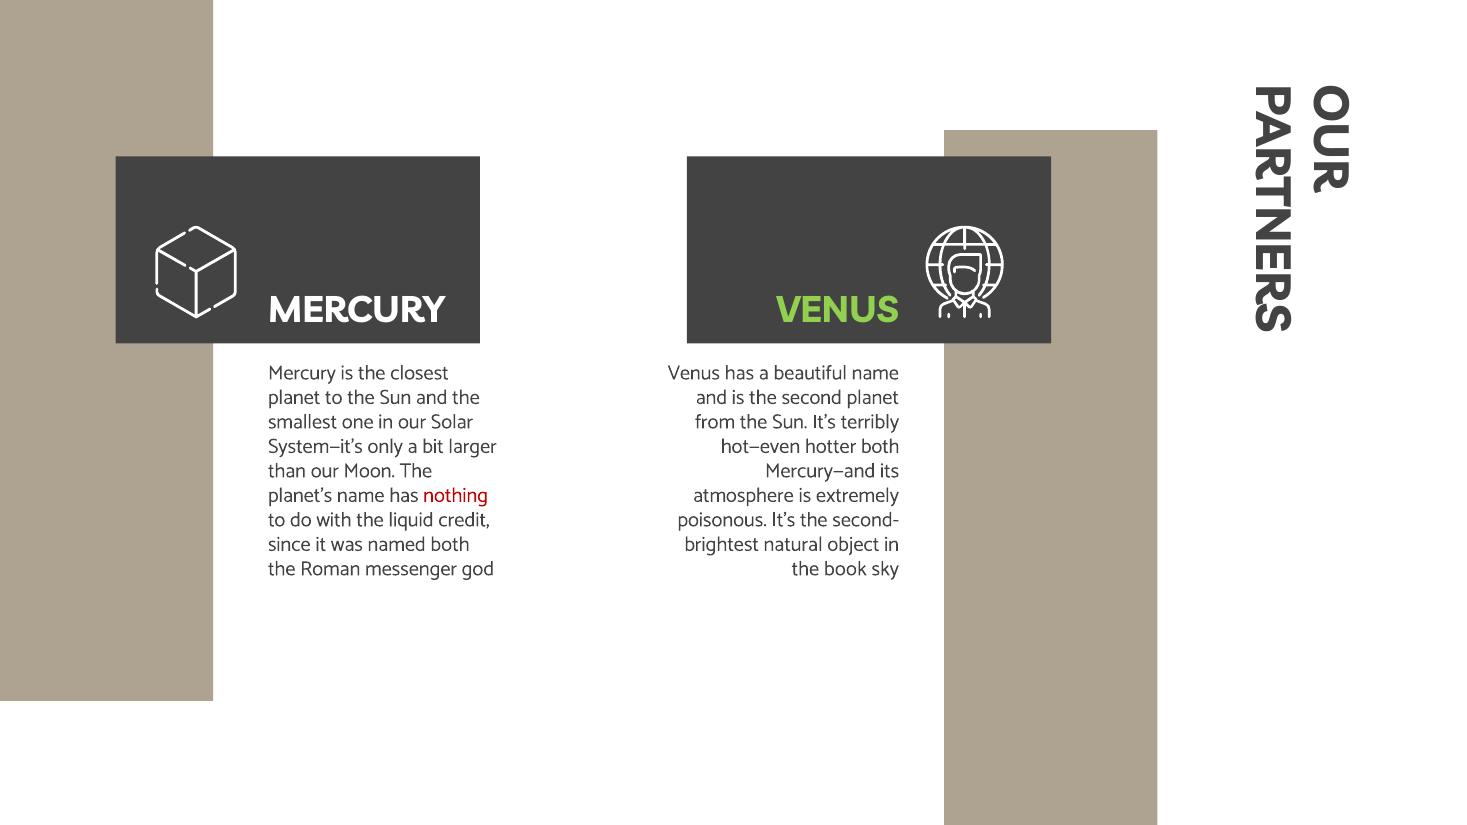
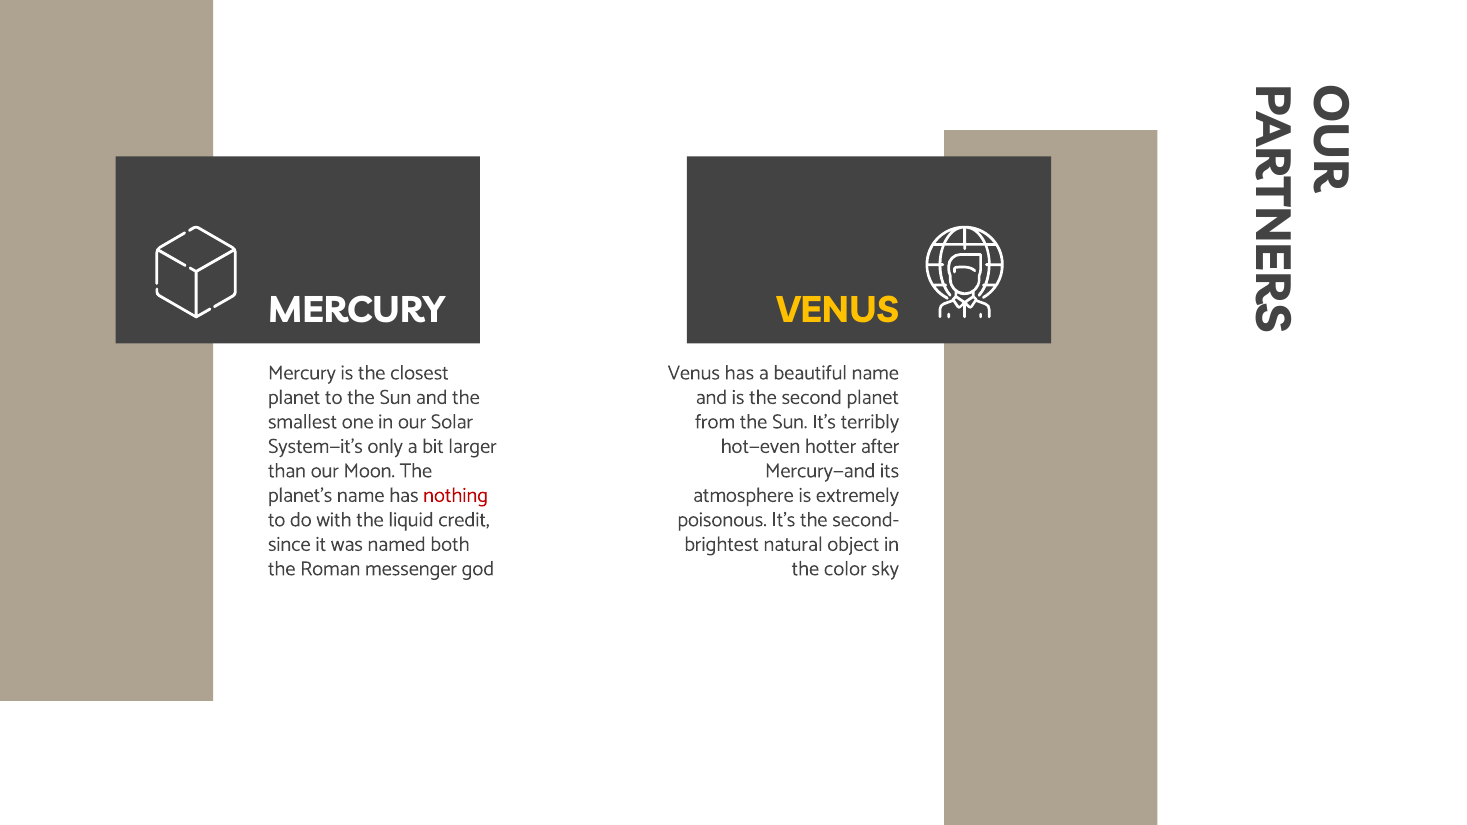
VENUS at (838, 310) colour: light green -> yellow
hotter both: both -> after
book: book -> color
